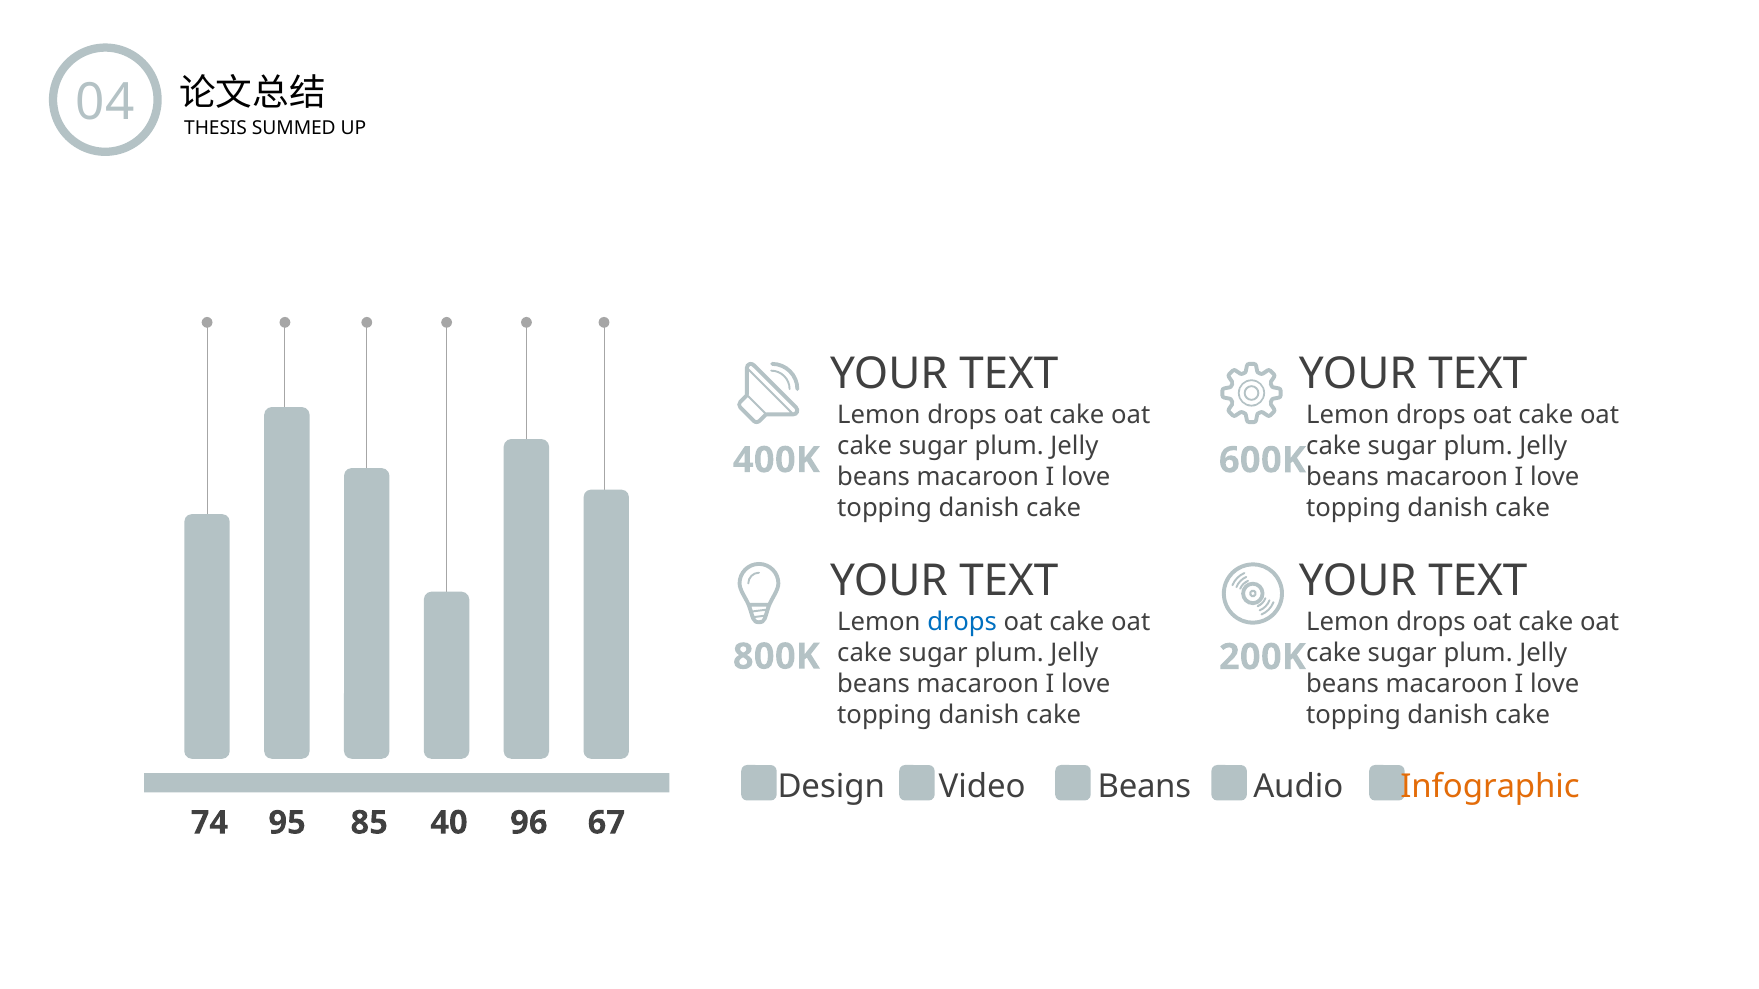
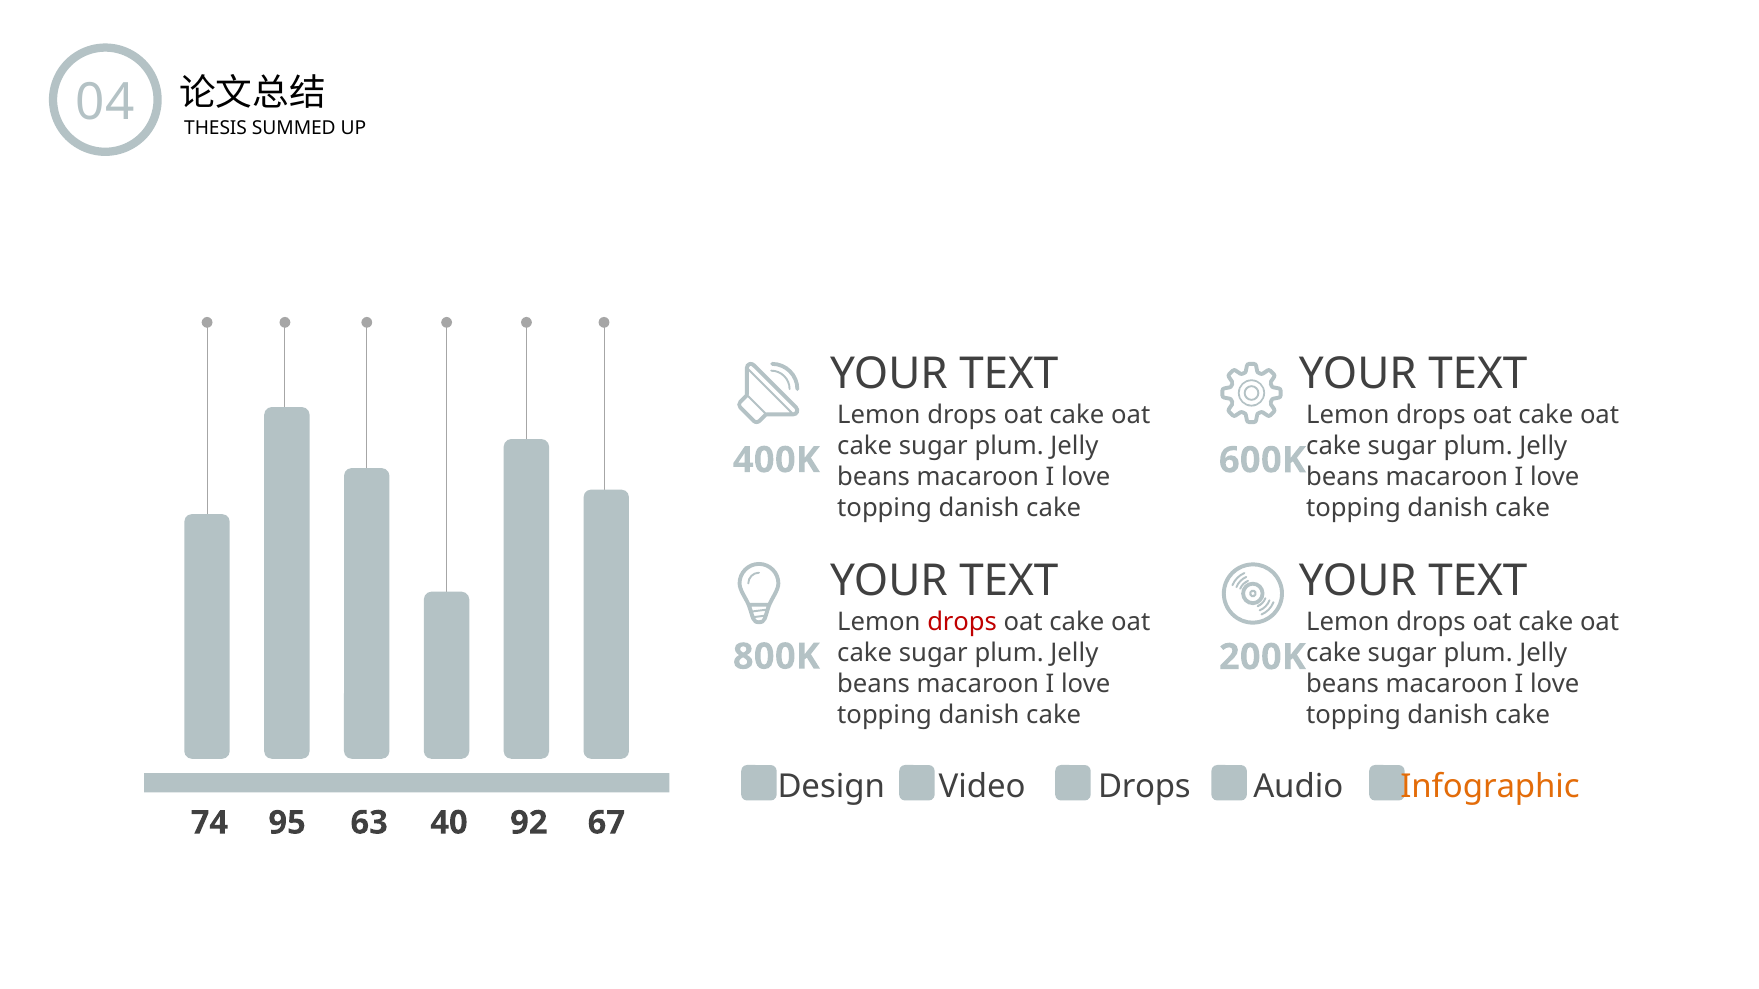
drops at (962, 623) colour: blue -> red
Video Beans: Beans -> Drops
85: 85 -> 63
96: 96 -> 92
